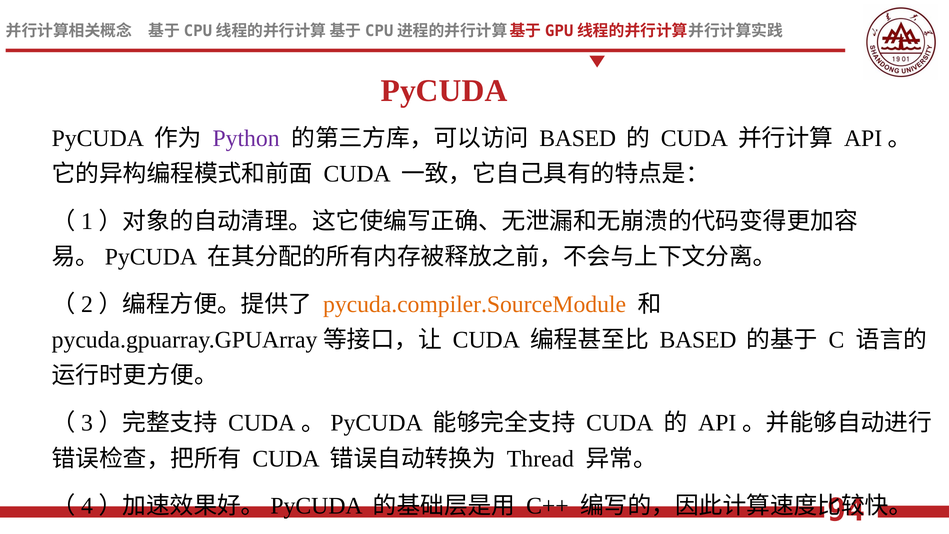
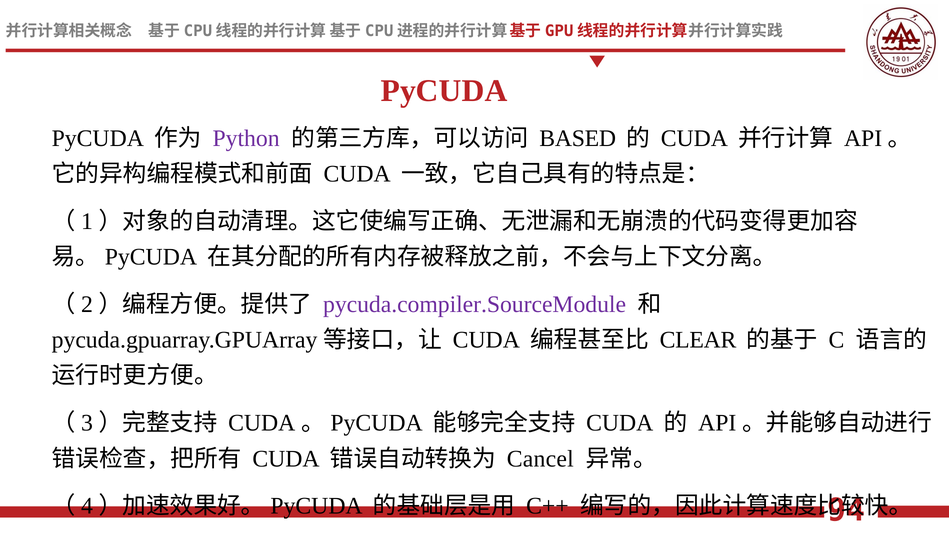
pycuda.compiler.SourceModule colour: orange -> purple
BASED at (698, 340): BASED -> CLEAR
Thread: Thread -> Cancel
